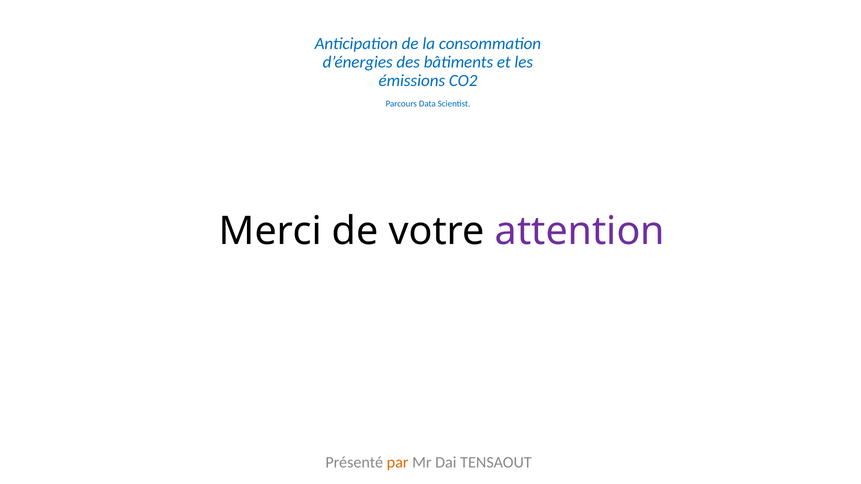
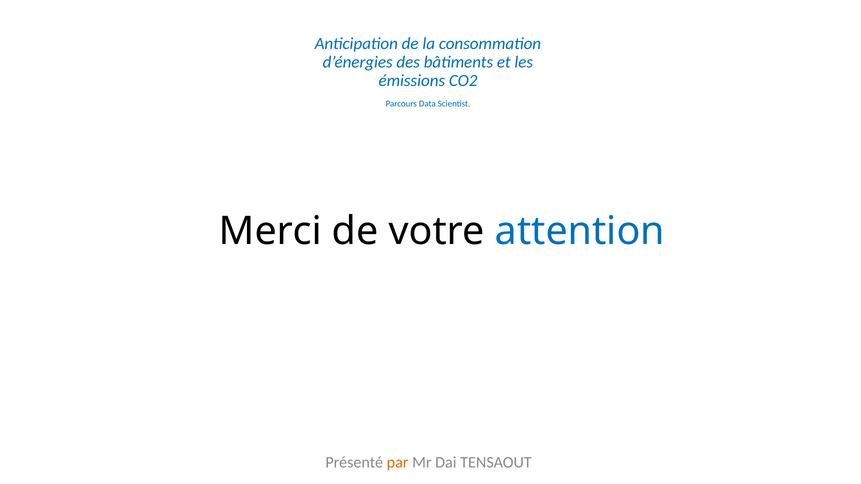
attention colour: purple -> blue
